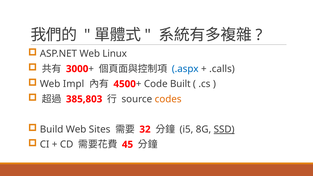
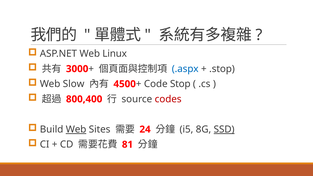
.calls: .calls -> .stop
Impl: Impl -> Slow
Built: Built -> Stop
385,803: 385,803 -> 800,400
codes colour: orange -> red
Web at (76, 129) underline: none -> present
32: 32 -> 24
45: 45 -> 81
